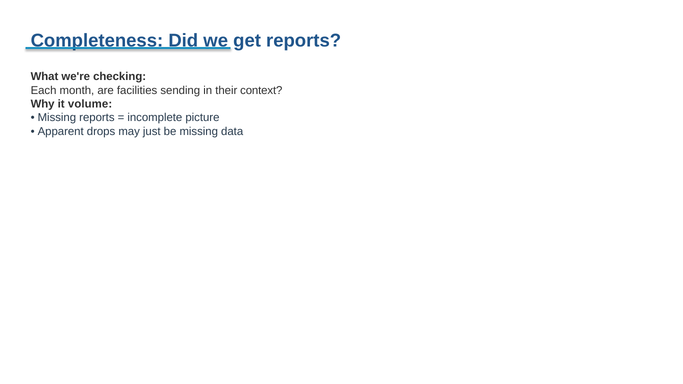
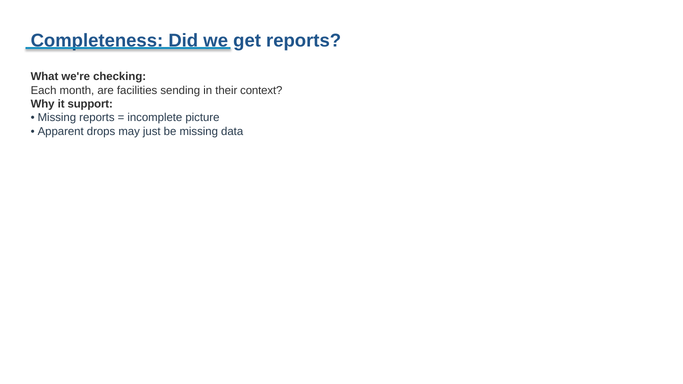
volume: volume -> support
